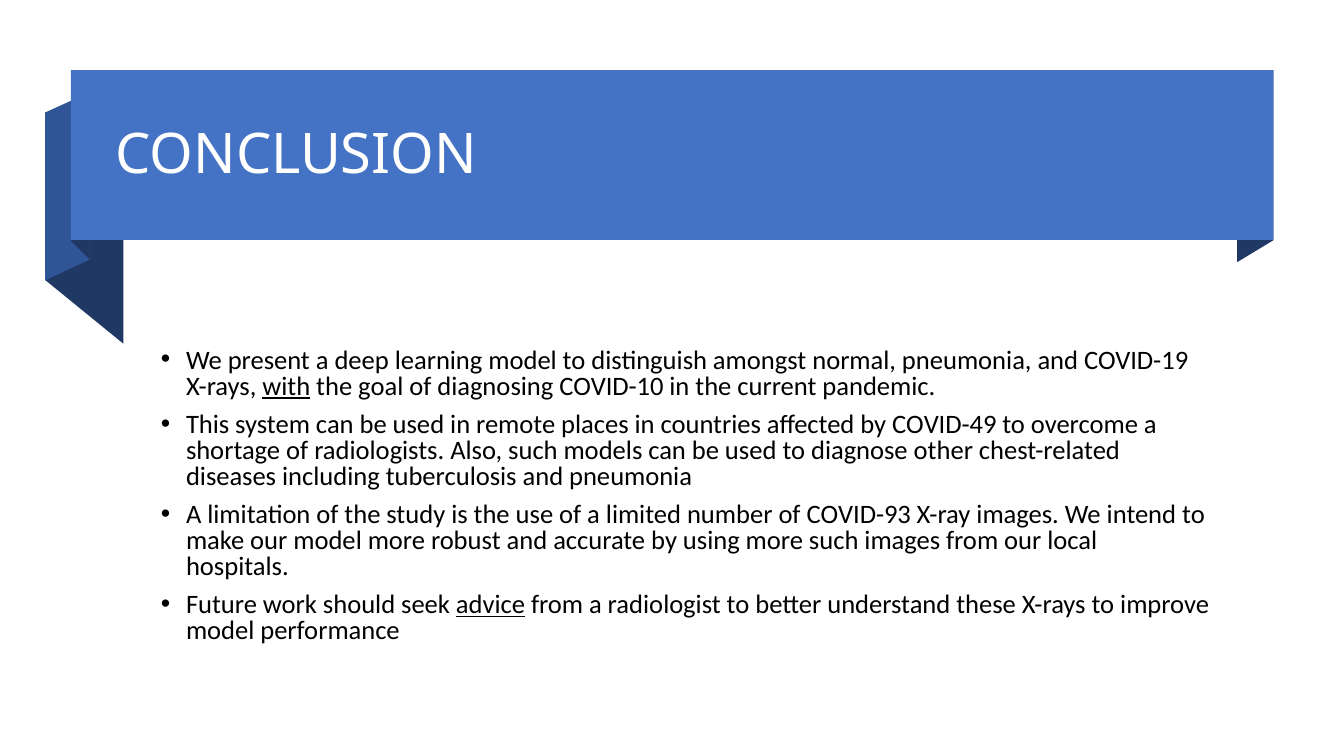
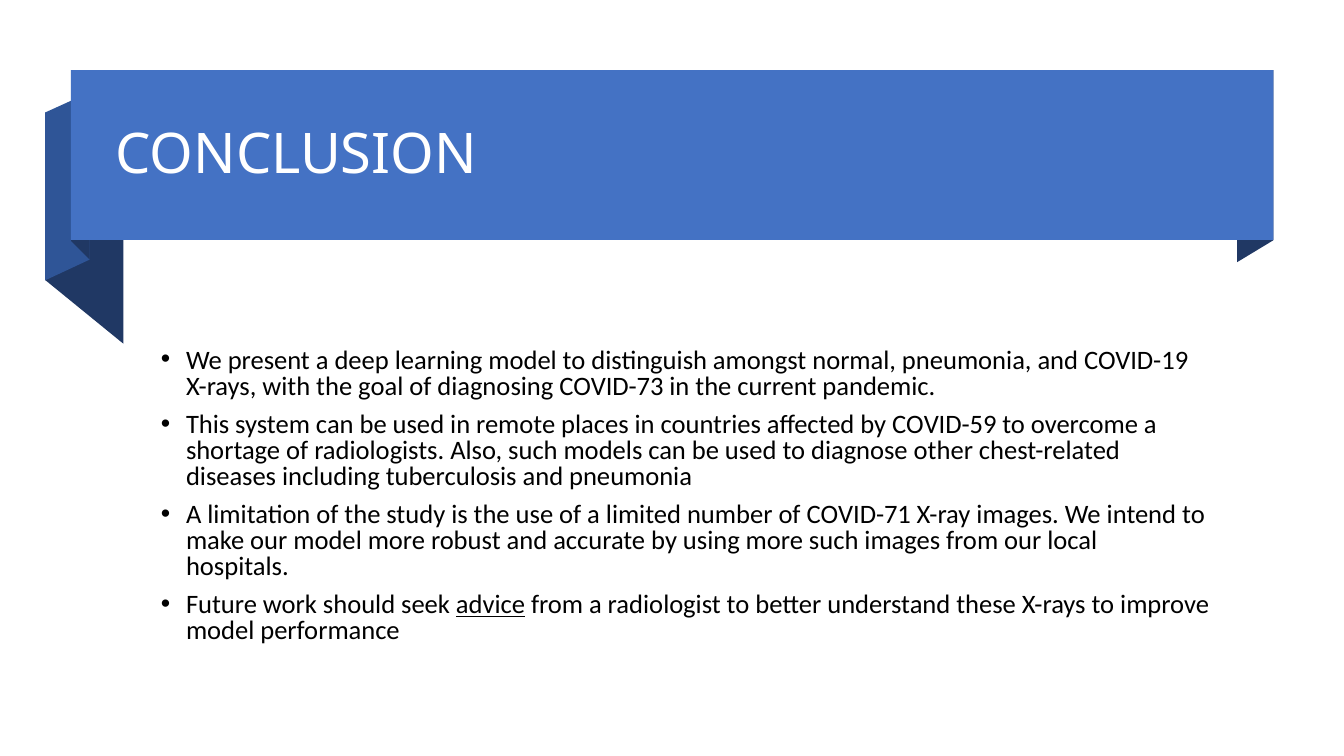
with underline: present -> none
COVID-10: COVID-10 -> COVID-73
COVID-49: COVID-49 -> COVID-59
COVID-93: COVID-93 -> COVID-71
